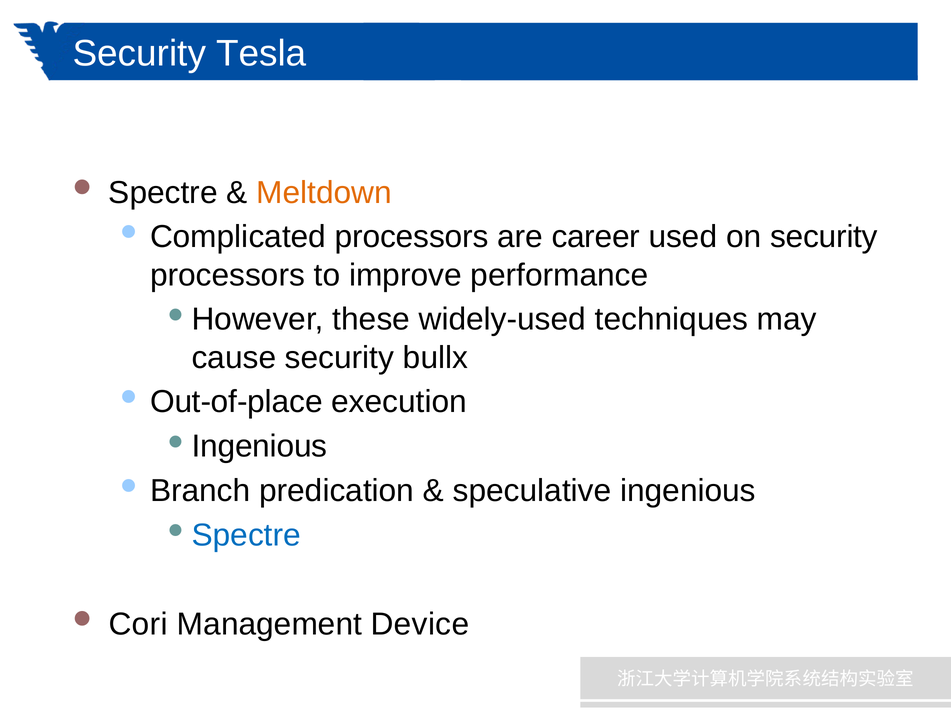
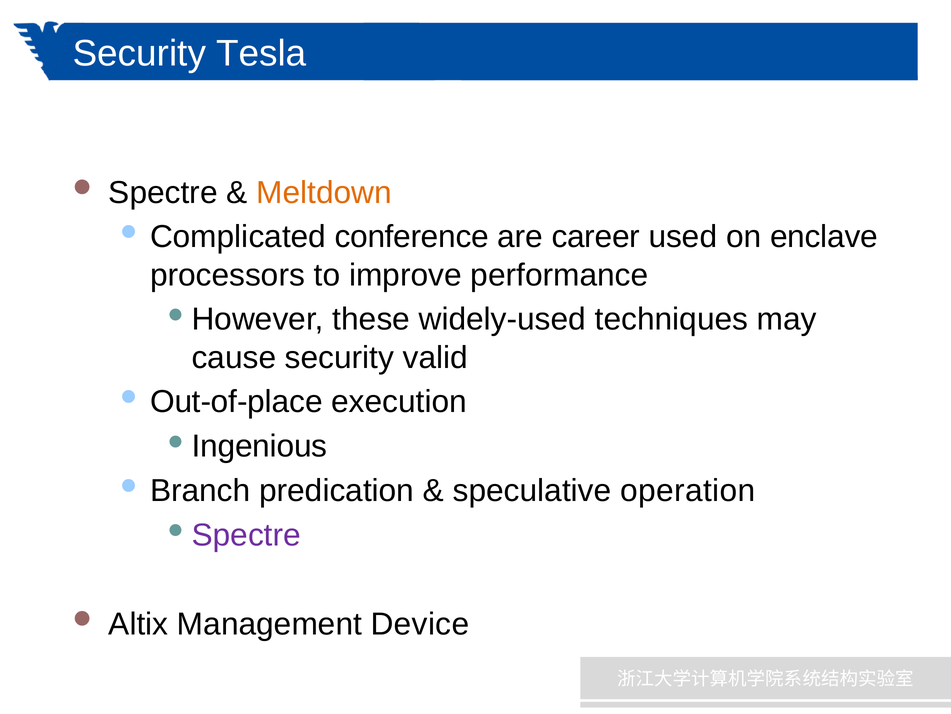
Complicated processors: processors -> conference
on security: security -> enclave
bullx: bullx -> valid
speculative ingenious: ingenious -> operation
Spectre at (246, 535) colour: blue -> purple
Cori: Cori -> Altix
